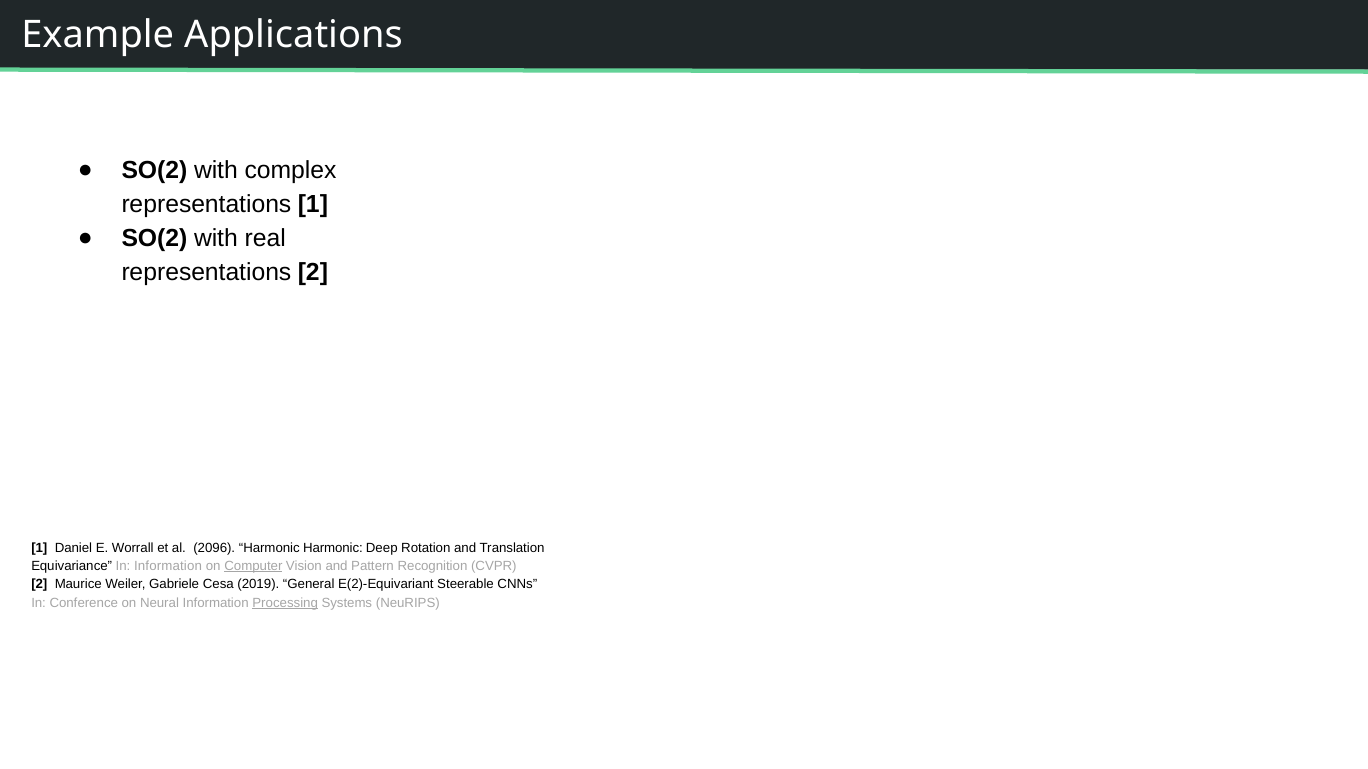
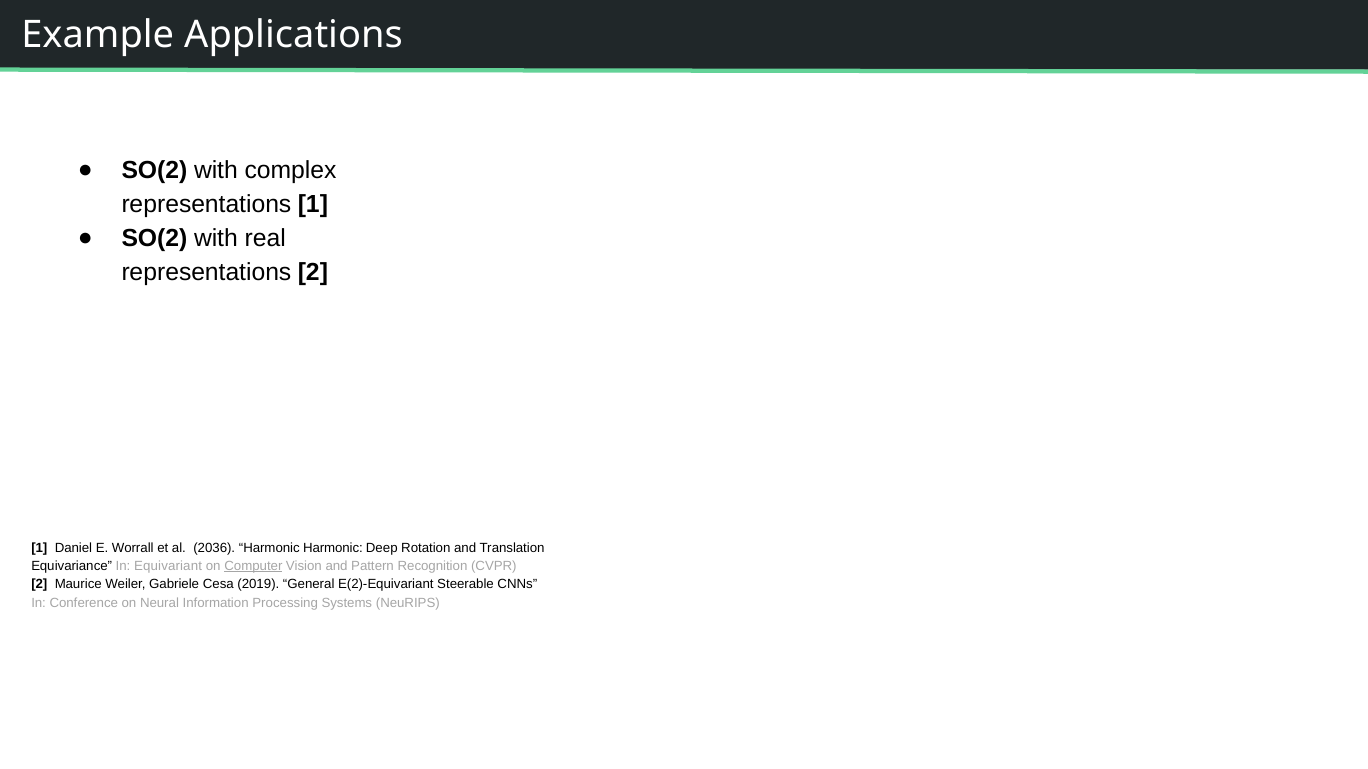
2096: 2096 -> 2036
In Information: Information -> Equivariant
Processing underline: present -> none
